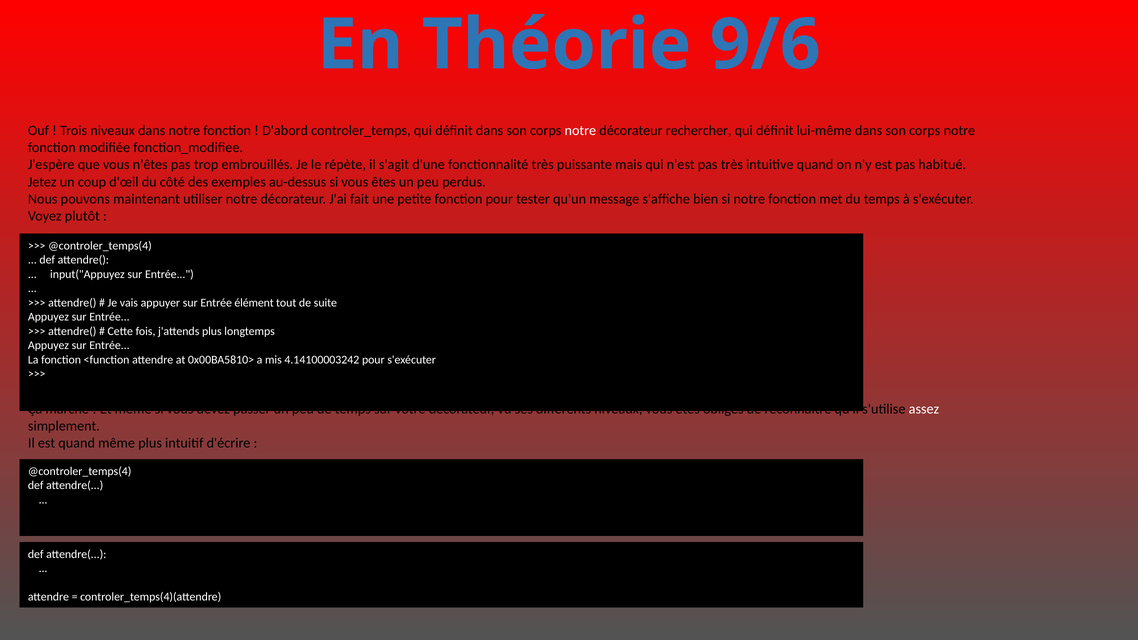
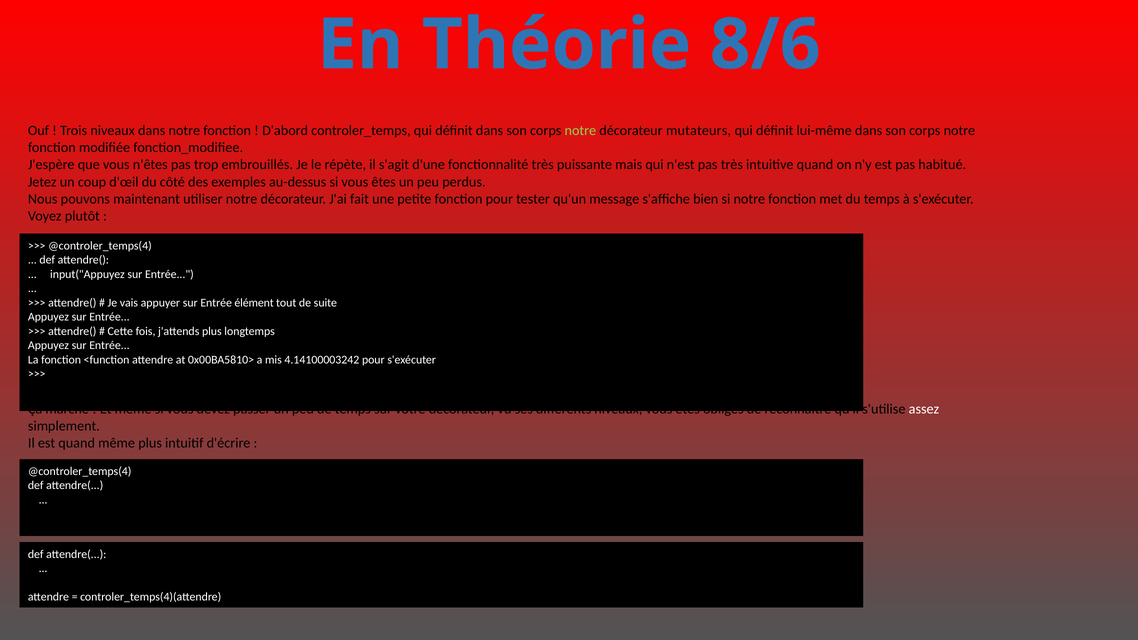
9/6: 9/6 -> 8/6
notre at (580, 131) colour: white -> light green
rechercher: rechercher -> mutateurs
